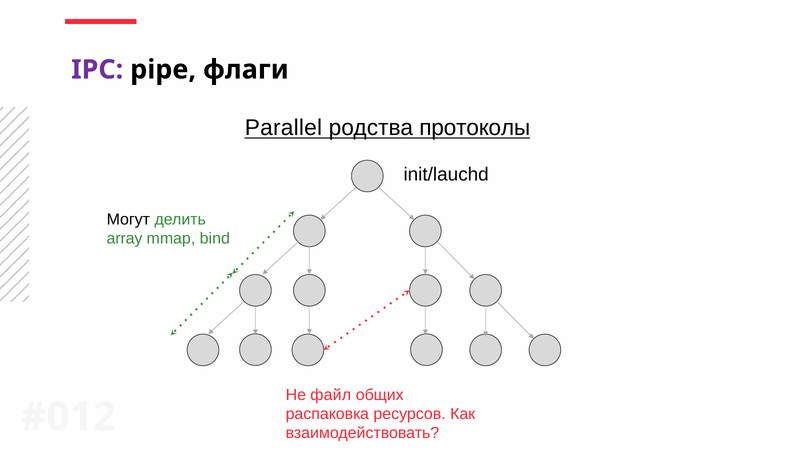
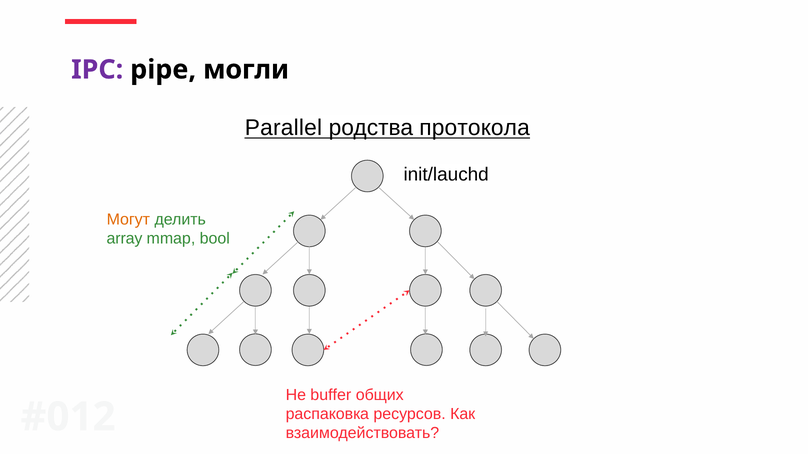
флаги: флаги -> могли
протоколы: протоколы -> протокола
Могут colour: black -> orange
bind: bind -> bool
файл: файл -> buffer
